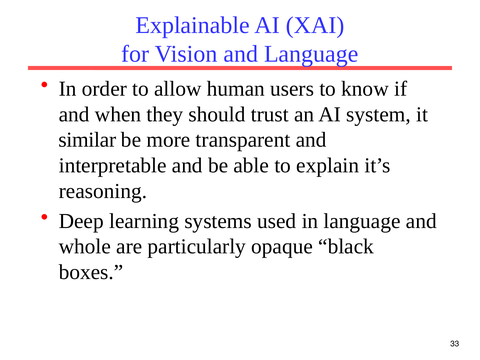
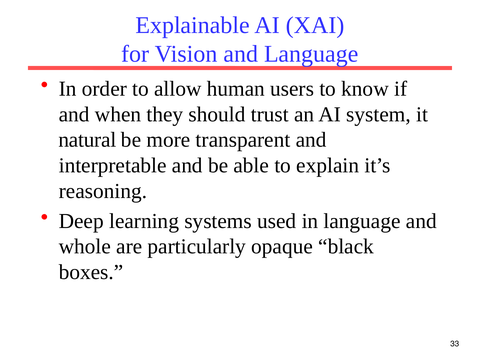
similar: similar -> natural
